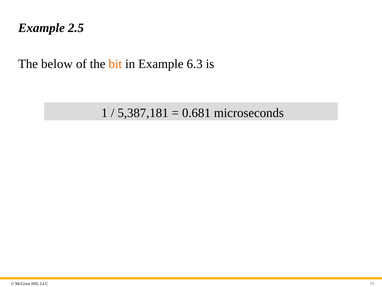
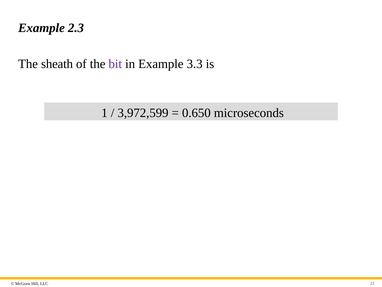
2.5: 2.5 -> 2.3
below: below -> sheath
bit colour: orange -> purple
6.3: 6.3 -> 3.3
5,387,181: 5,387,181 -> 3,972,599
0.681: 0.681 -> 0.650
